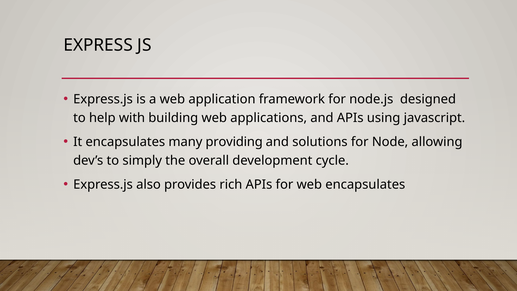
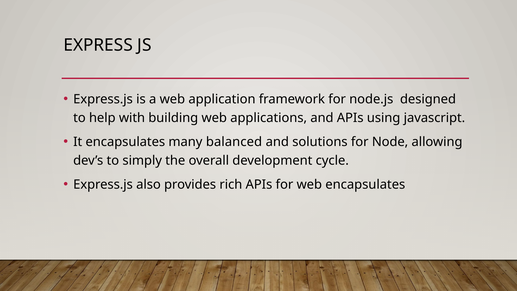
providing: providing -> balanced
